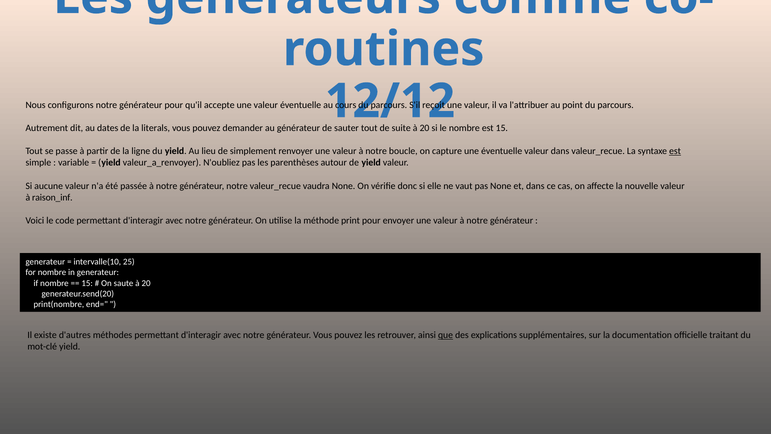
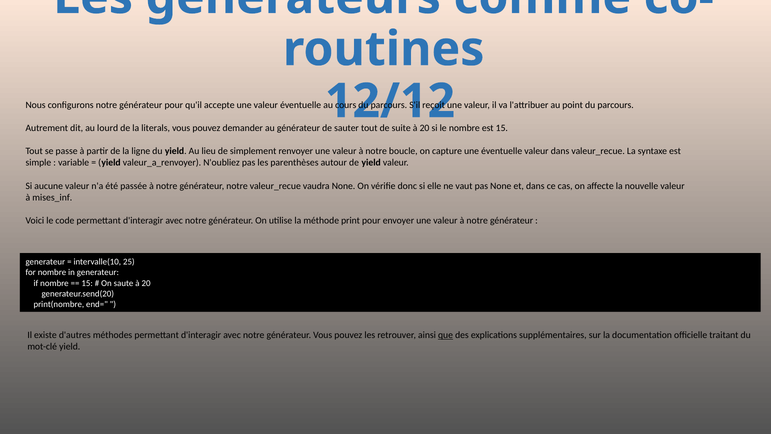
dates: dates -> lourd
est at (675, 151) underline: present -> none
raison_inf: raison_inf -> mises_inf
